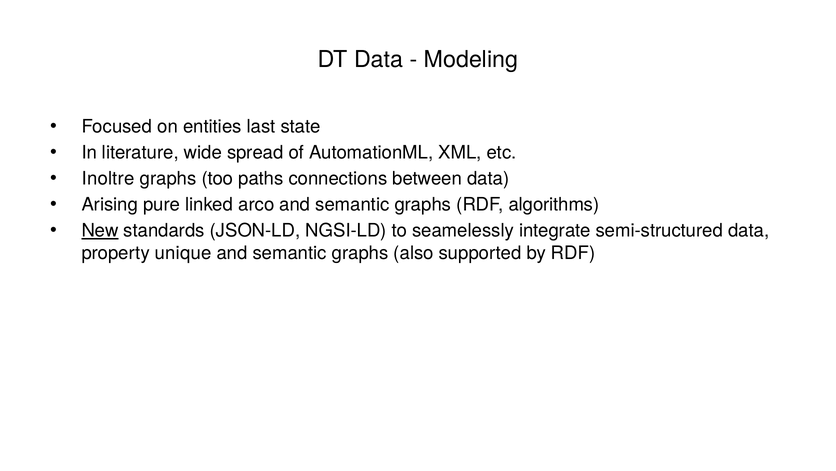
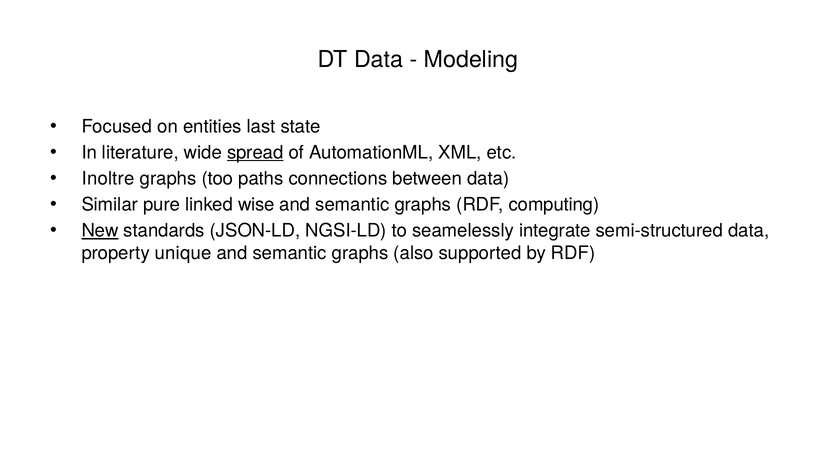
spread underline: none -> present
Arising: Arising -> Similar
arco: arco -> wise
algorithms: algorithms -> computing
